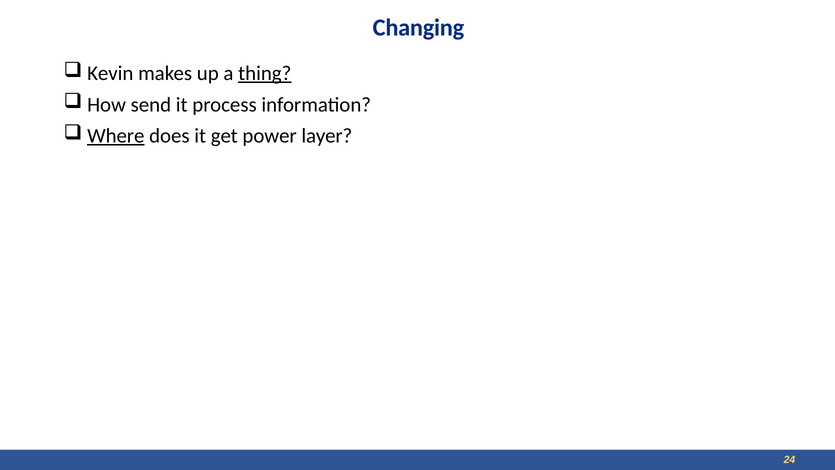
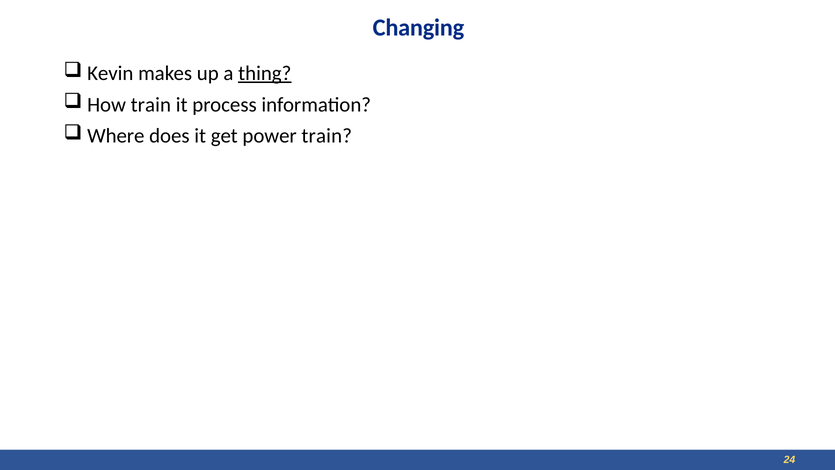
How send: send -> train
Where underline: present -> none
power layer: layer -> train
